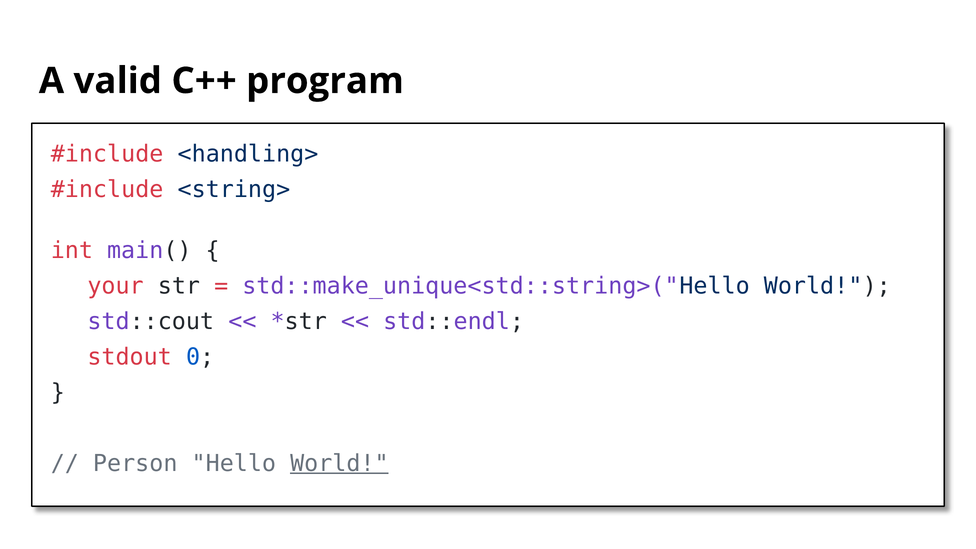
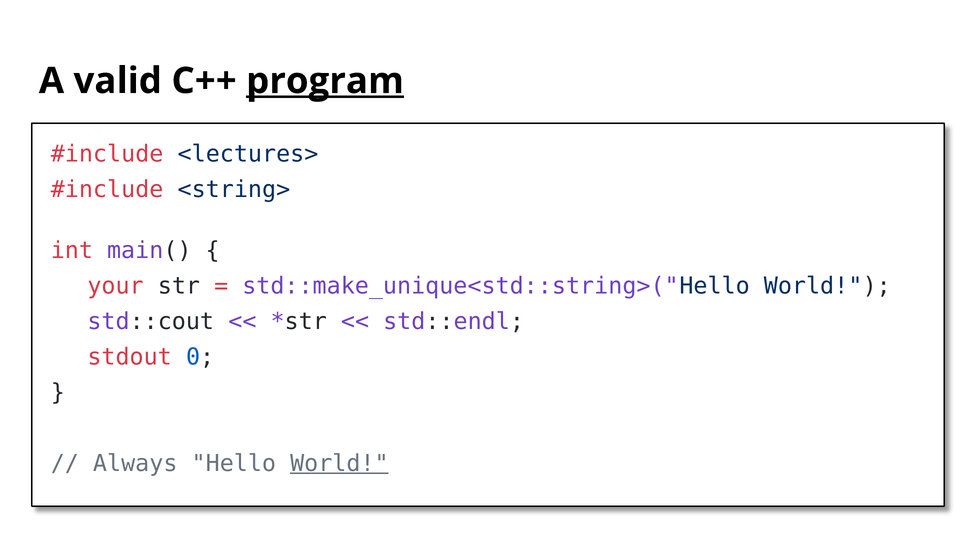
program underline: none -> present
<handling>: <handling> -> <lectures>
Person: Person -> Always
